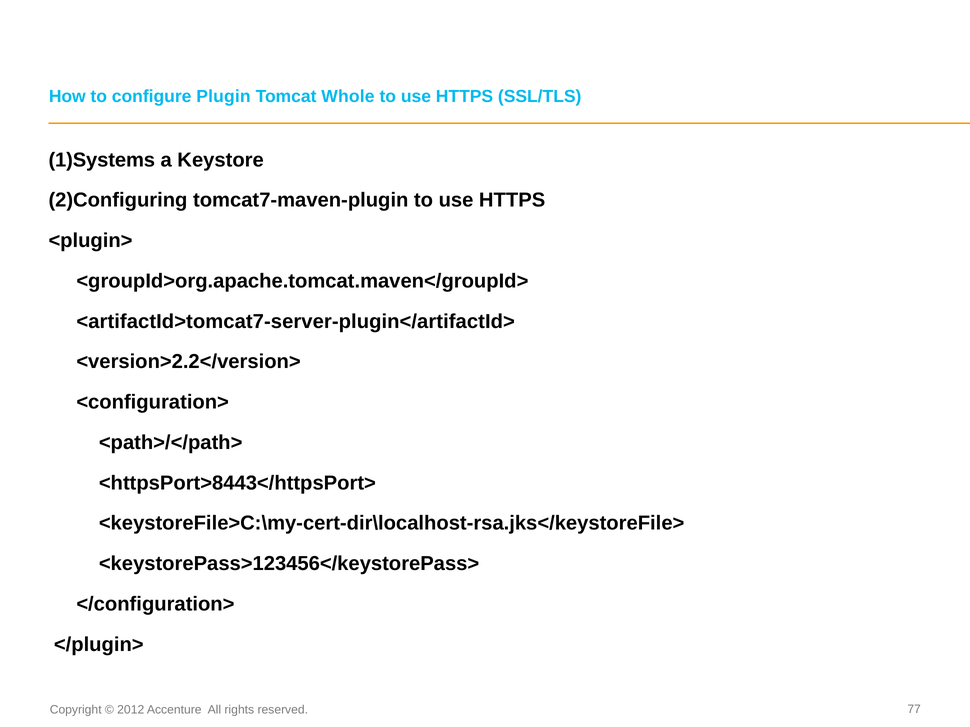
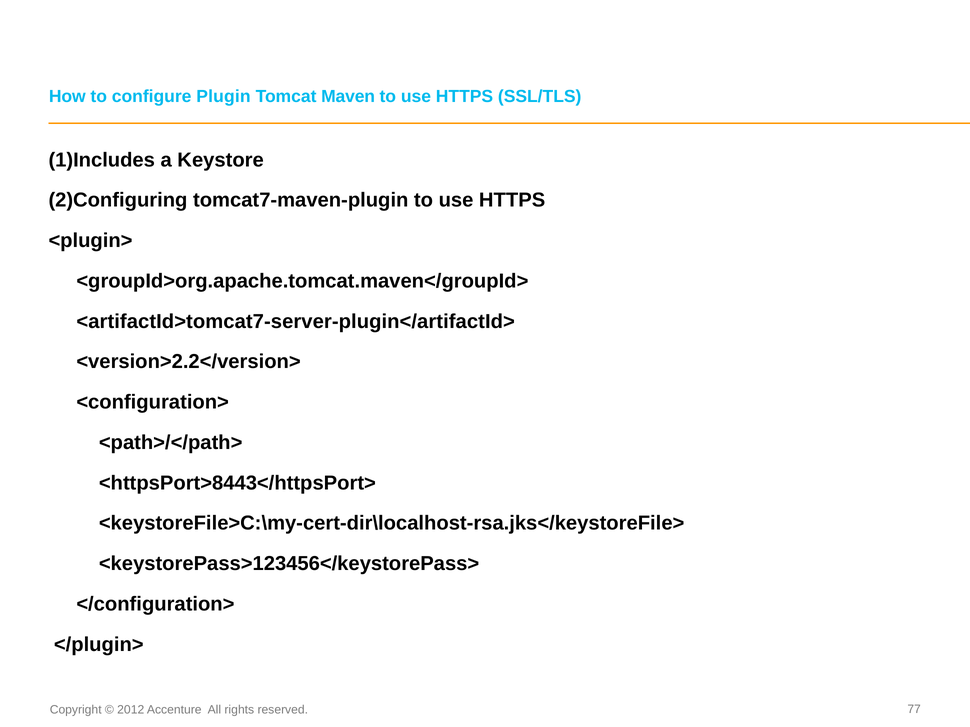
Whole: Whole -> Maven
1)Systems: 1)Systems -> 1)Includes
